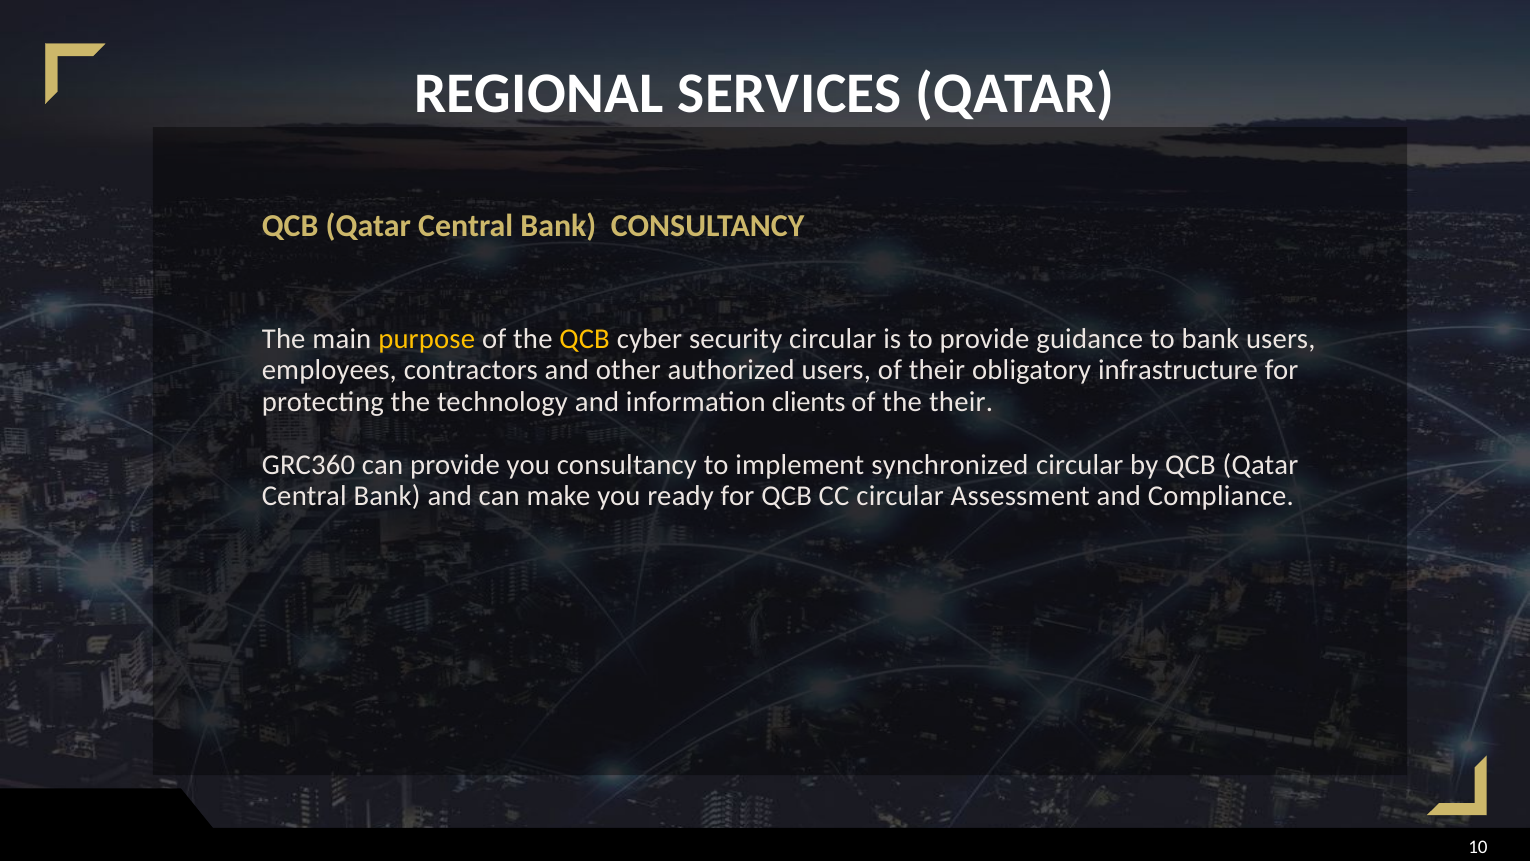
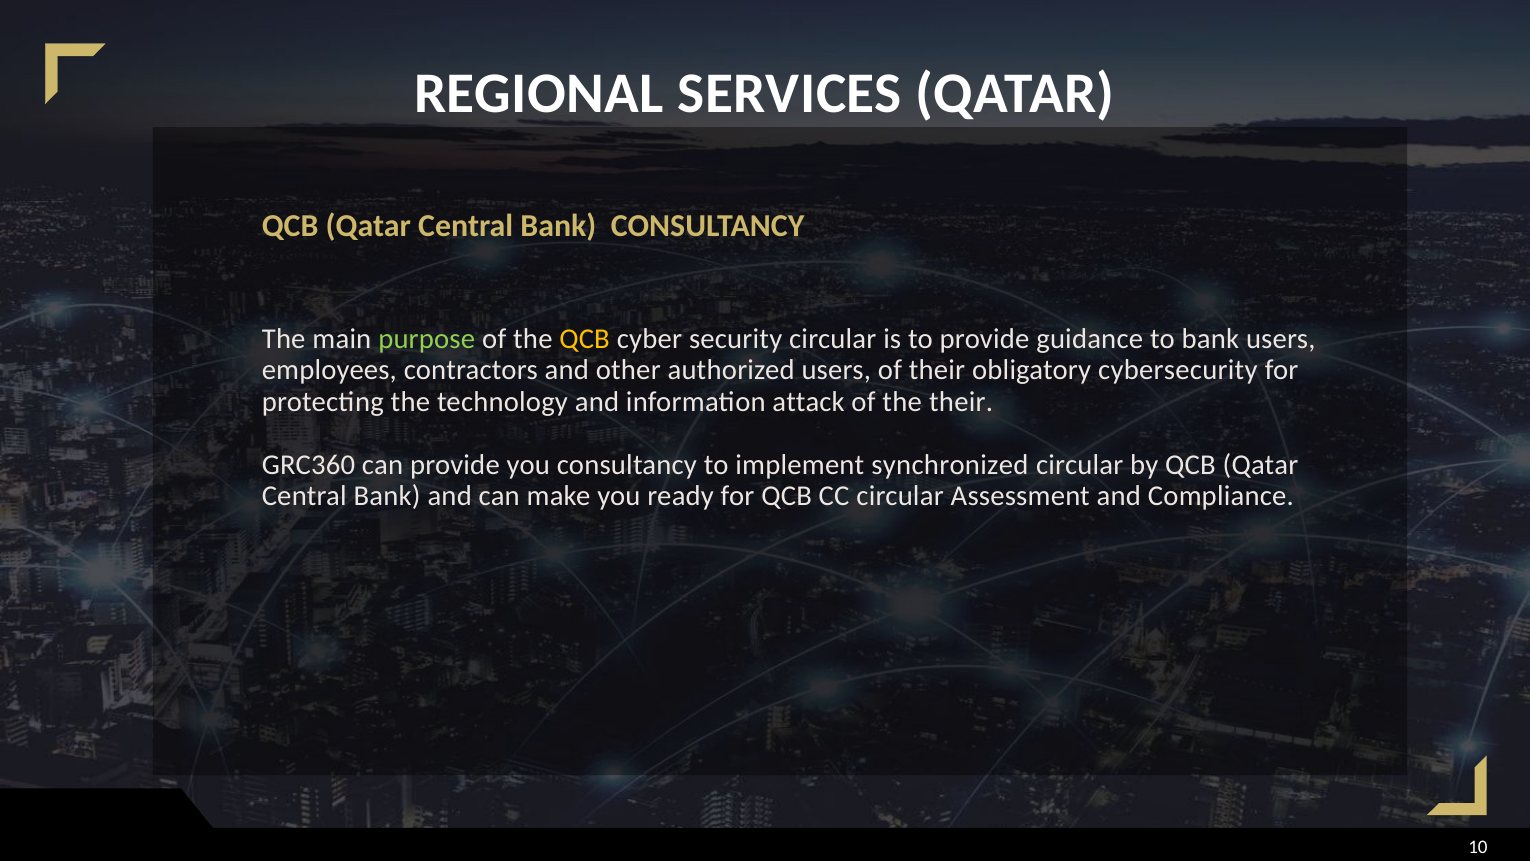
purpose colour: yellow -> light green
infrastructure: infrastructure -> cybersecurity
clients: clients -> attack
